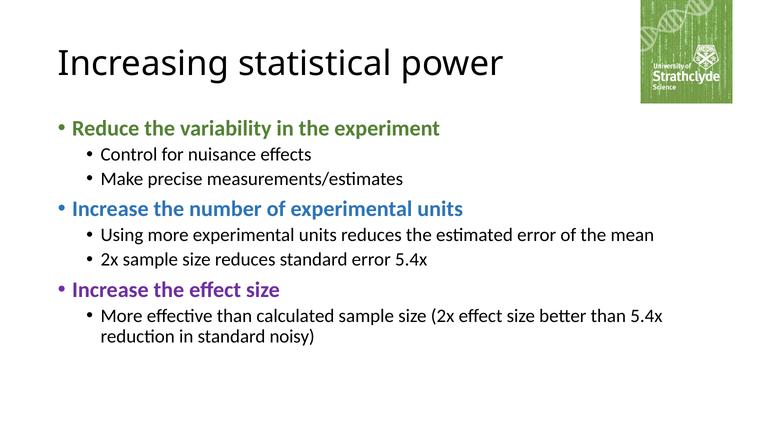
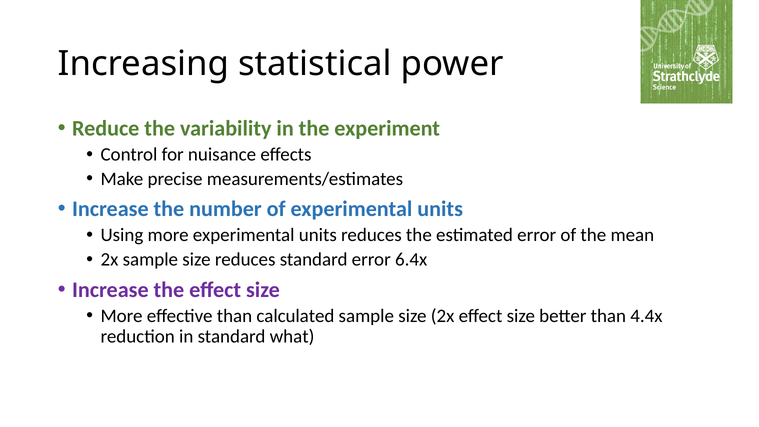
error 5.4x: 5.4x -> 6.4x
than 5.4x: 5.4x -> 4.4x
noisy: noisy -> what
